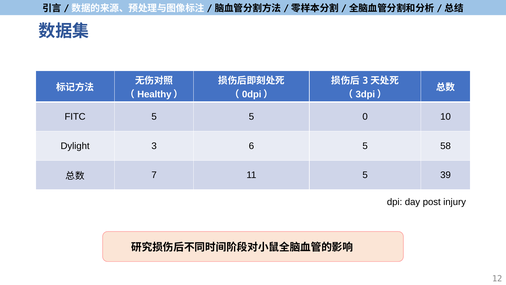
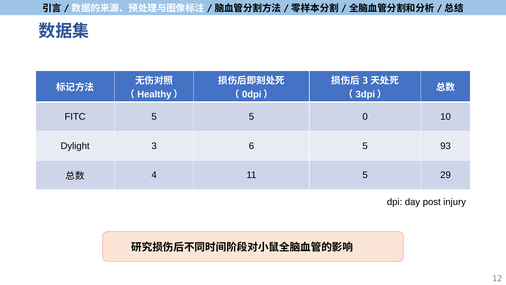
58: 58 -> 93
7: 7 -> 4
39: 39 -> 29
